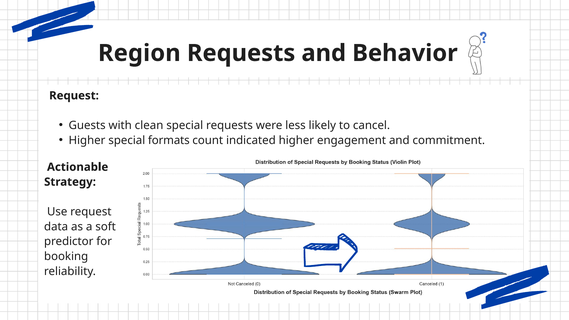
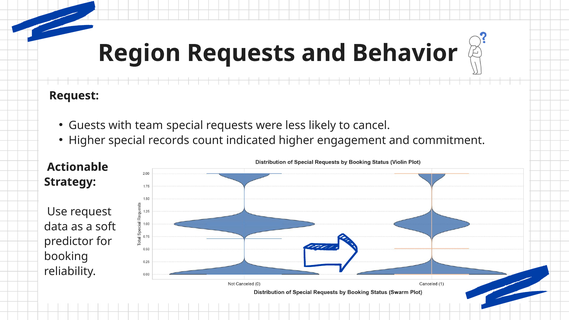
clean: clean -> team
formats: formats -> records
